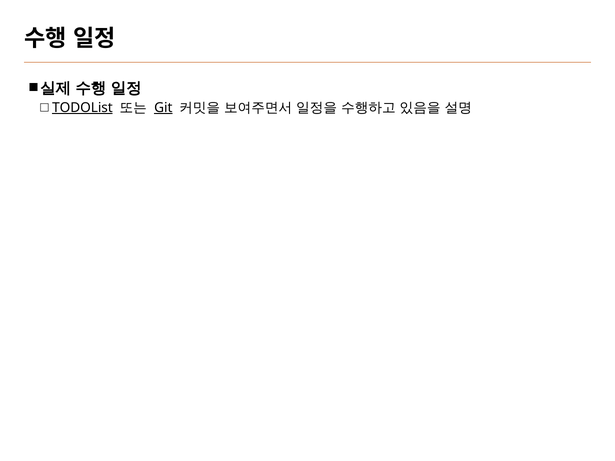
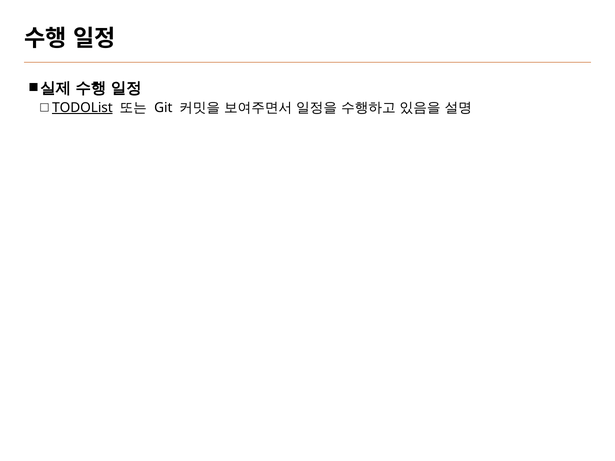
Git underline: present -> none
